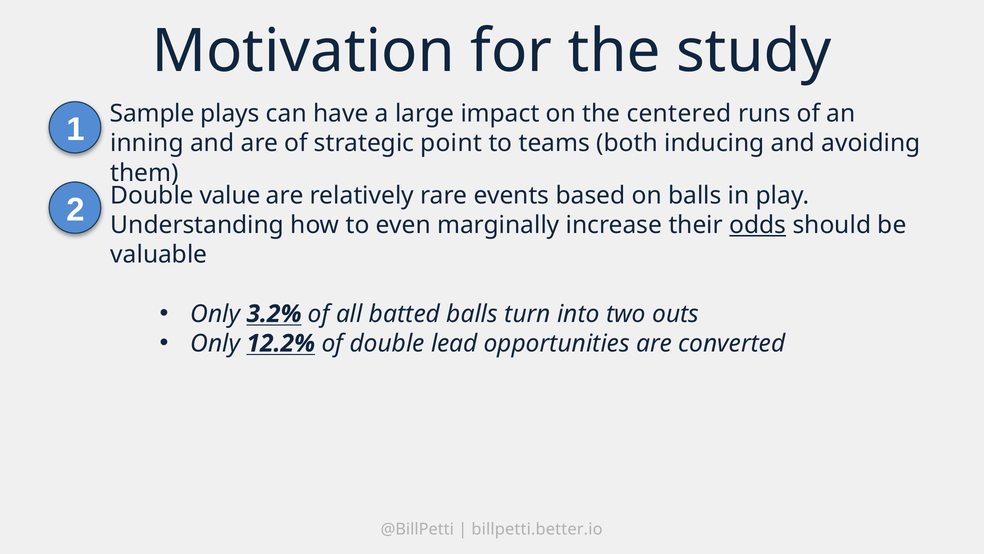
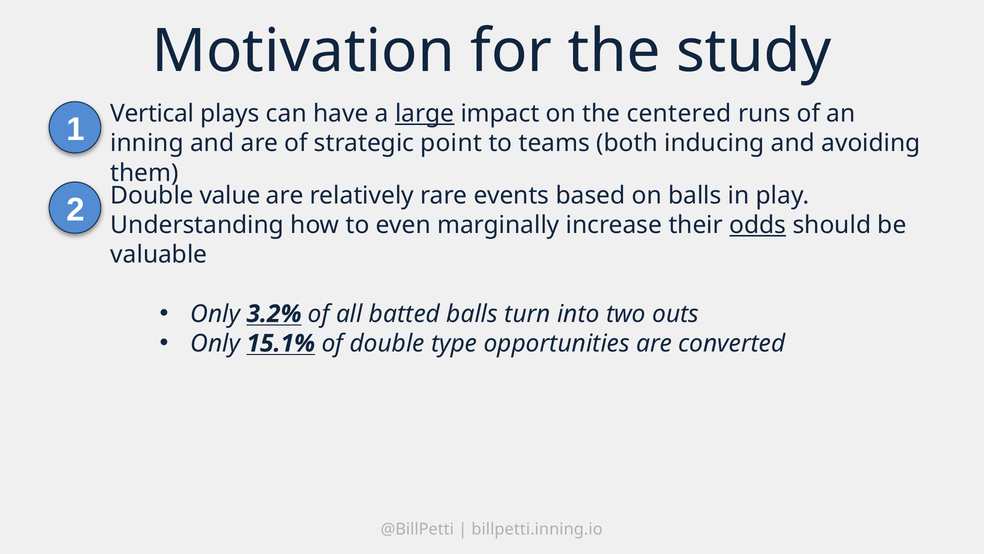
Sample: Sample -> Vertical
large underline: none -> present
12.2%: 12.2% -> 15.1%
lead: lead -> type
billpetti.better.io: billpetti.better.io -> billpetti.inning.io
